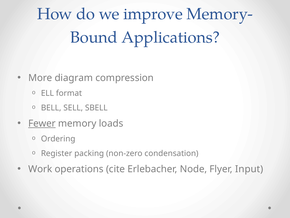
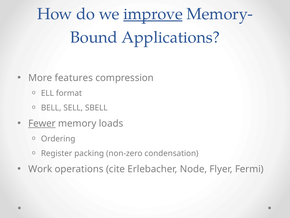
improve underline: none -> present
diagram: diagram -> features
Input: Input -> Fermi
